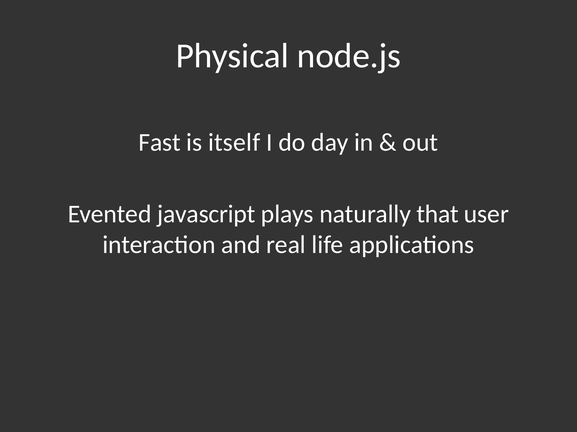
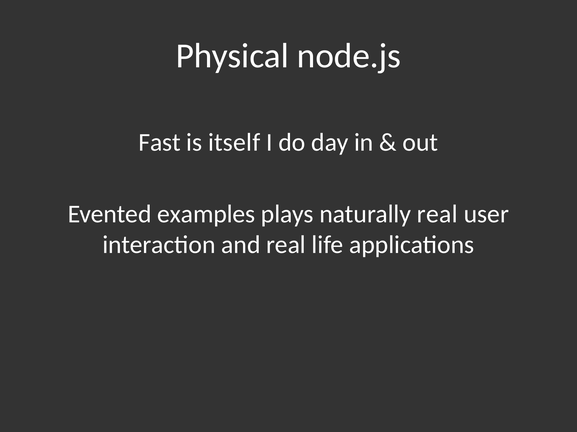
javascript: javascript -> examples
naturally that: that -> real
